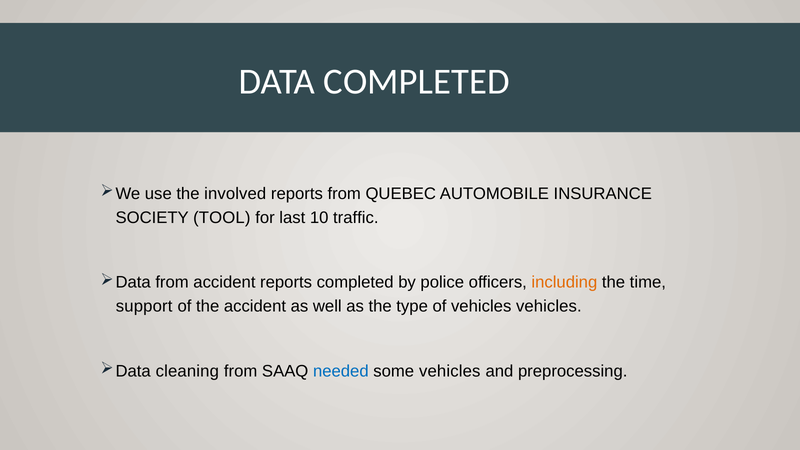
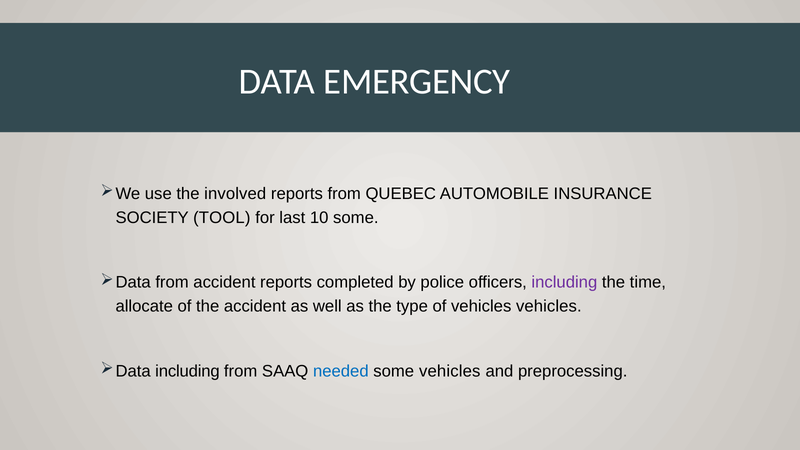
DATA COMPLETED: COMPLETED -> EMERGENCY
10 traffic: traffic -> some
including at (564, 282) colour: orange -> purple
support: support -> allocate
cleaning at (187, 371): cleaning -> including
